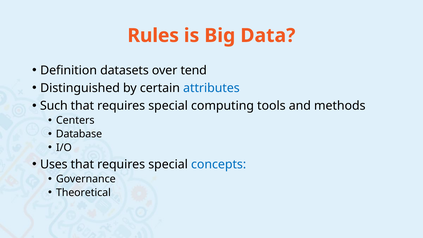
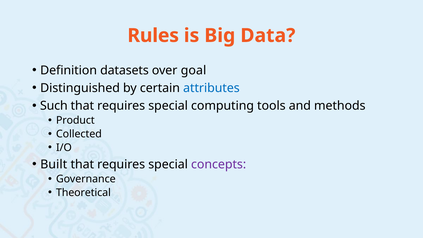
tend: tend -> goal
Centers: Centers -> Product
Database: Database -> Collected
Uses: Uses -> Built
concepts colour: blue -> purple
